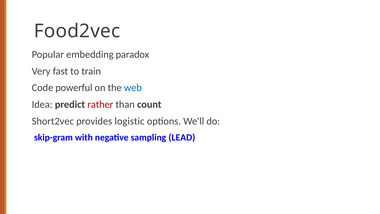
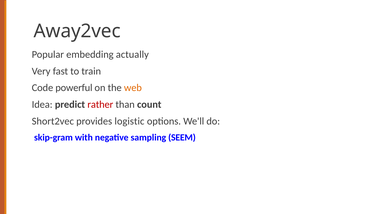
Food2vec: Food2vec -> Away2vec
paradox: paradox -> actually
web colour: blue -> orange
LEAD: LEAD -> SEEM
